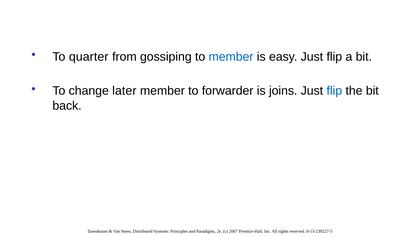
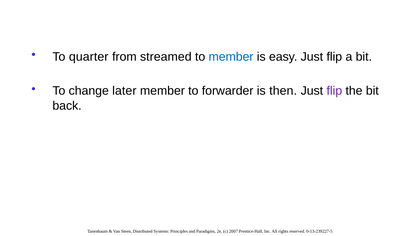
gossiping: gossiping -> streamed
joins: joins -> then
flip at (334, 91) colour: blue -> purple
